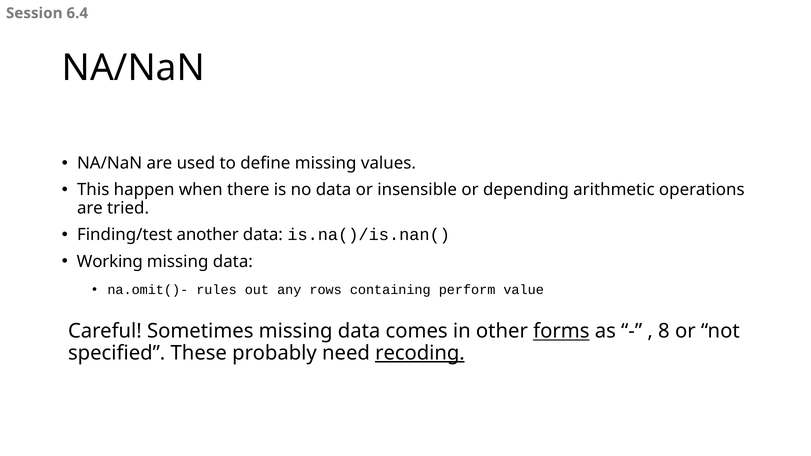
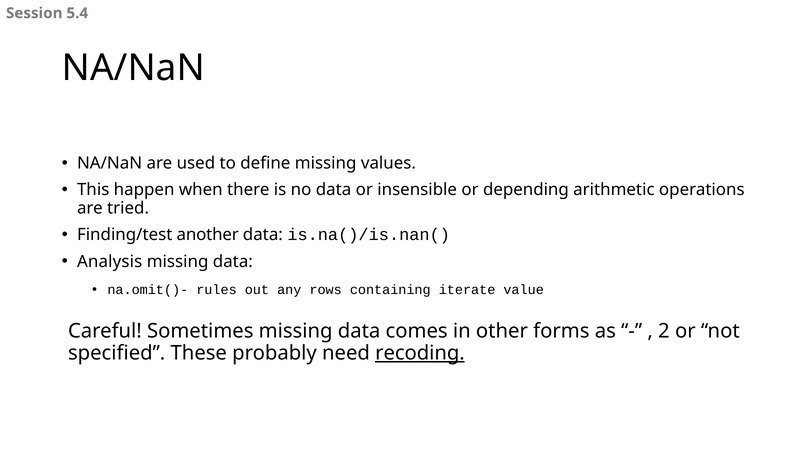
6.4: 6.4 -> 5.4
Working: Working -> Analysis
perform: perform -> iterate
forms underline: present -> none
8: 8 -> 2
